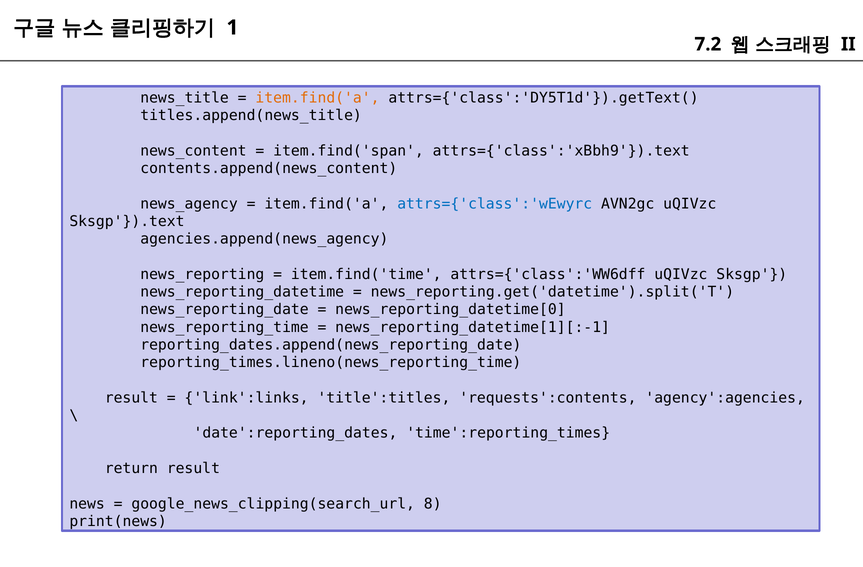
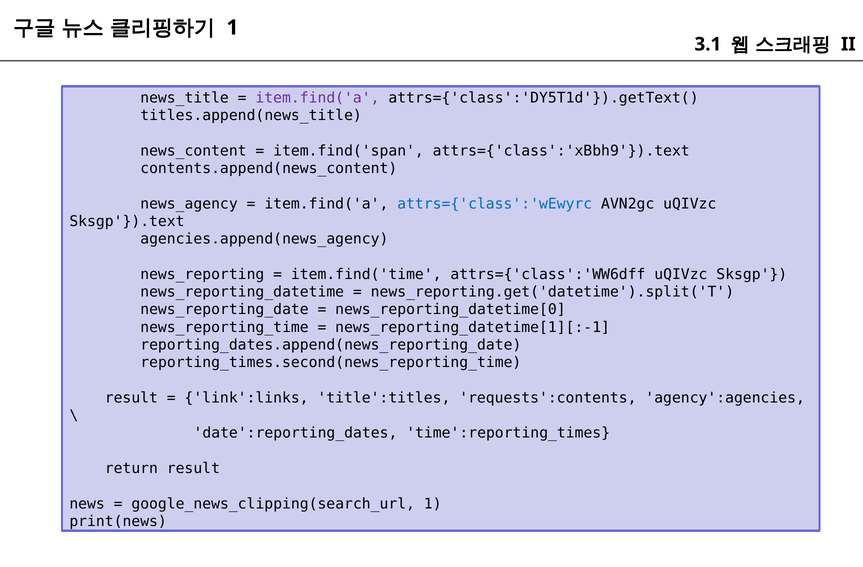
7.2: 7.2 -> 3.1
item.find('a at (318, 98) colour: orange -> purple
reporting_times.lineno(news_reporting_time: reporting_times.lineno(news_reporting_time -> reporting_times.second(news_reporting_time
google_news_clipping(search_url 8: 8 -> 1
